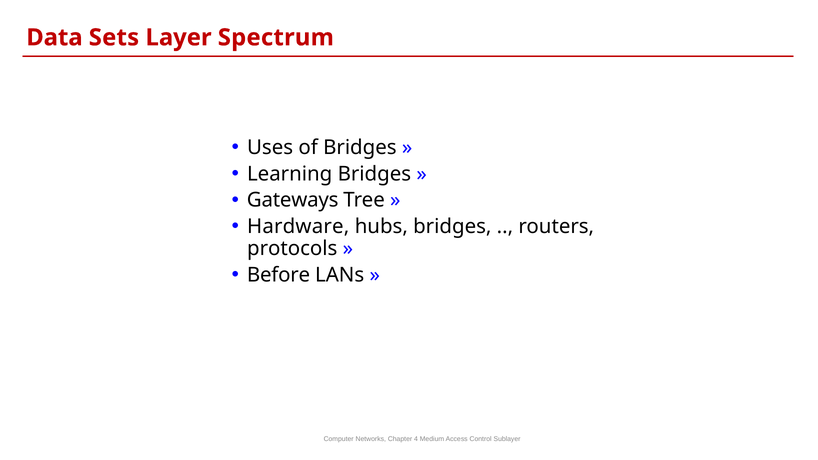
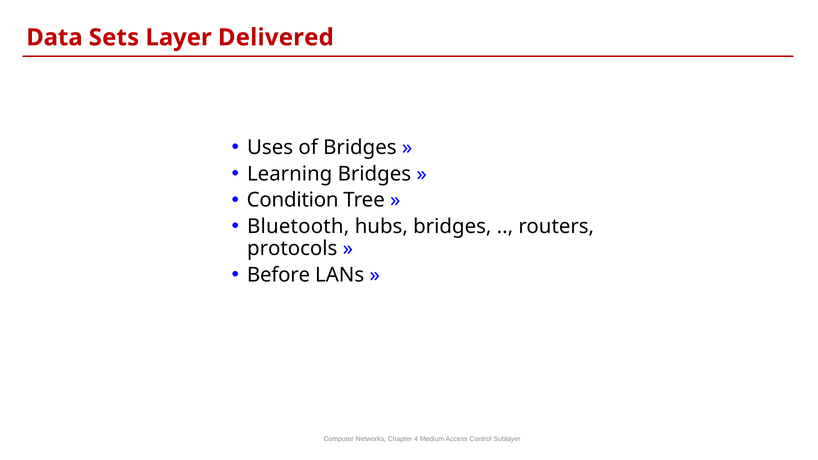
Spectrum: Spectrum -> Delivered
Gateways: Gateways -> Condition
Hardware: Hardware -> Bluetooth
